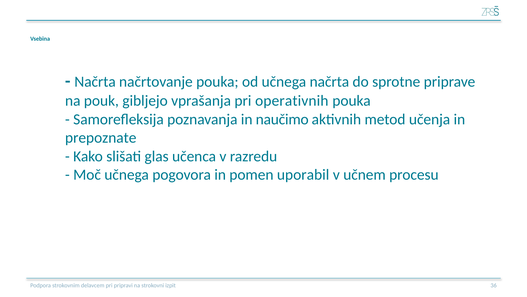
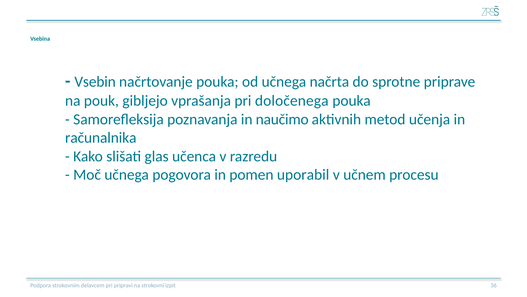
Načrta at (95, 82): Načrta -> Vsebin
operativnih: operativnih -> določenega
prepoznate: prepoznate -> računalnika
